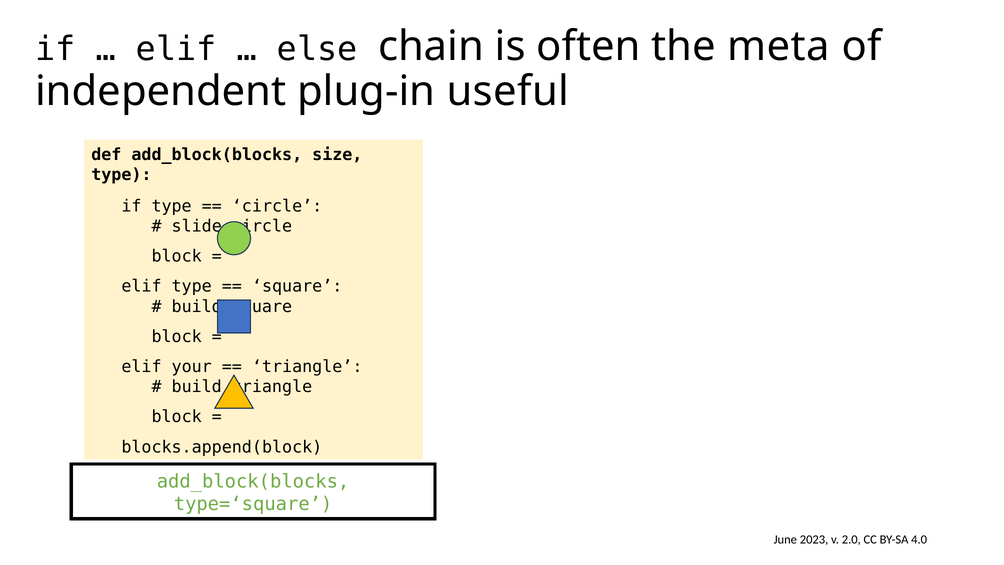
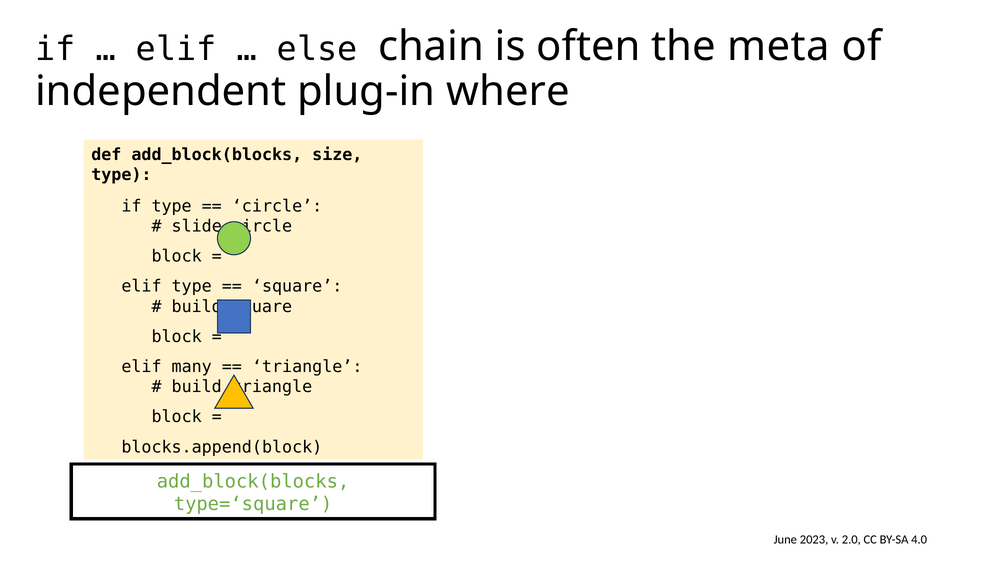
useful: useful -> where
your: your -> many
